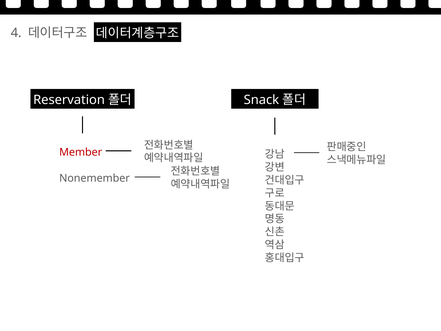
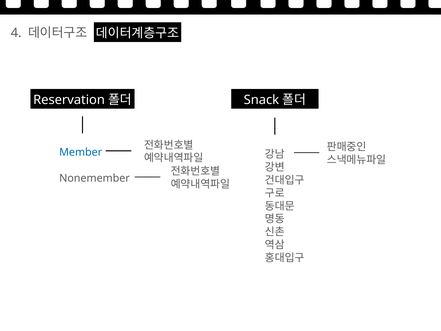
Member colour: red -> blue
